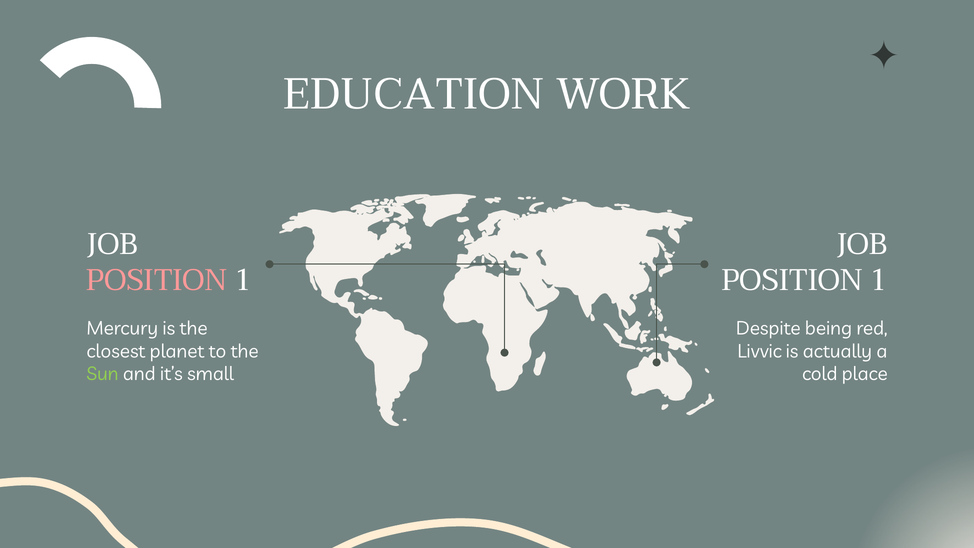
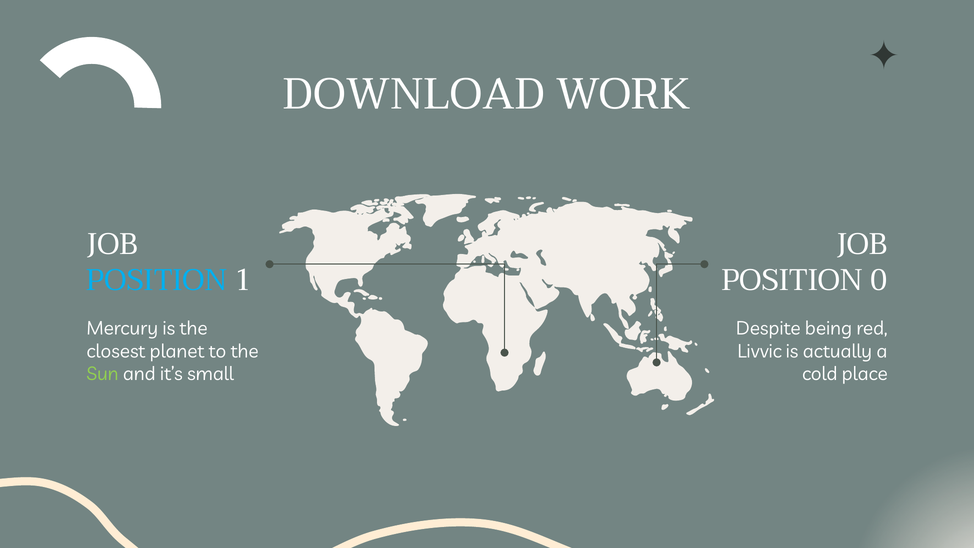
EDUCATION: EDUCATION -> DOWNLOAD
POSITION at (157, 280) colour: pink -> light blue
1 at (879, 280): 1 -> 0
